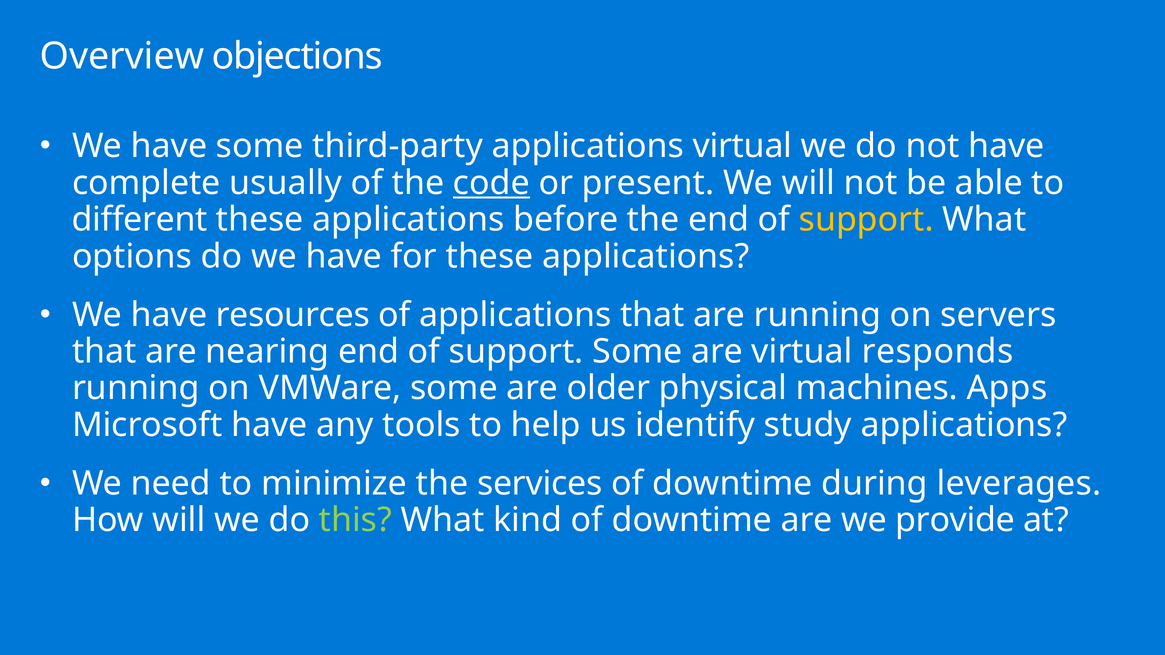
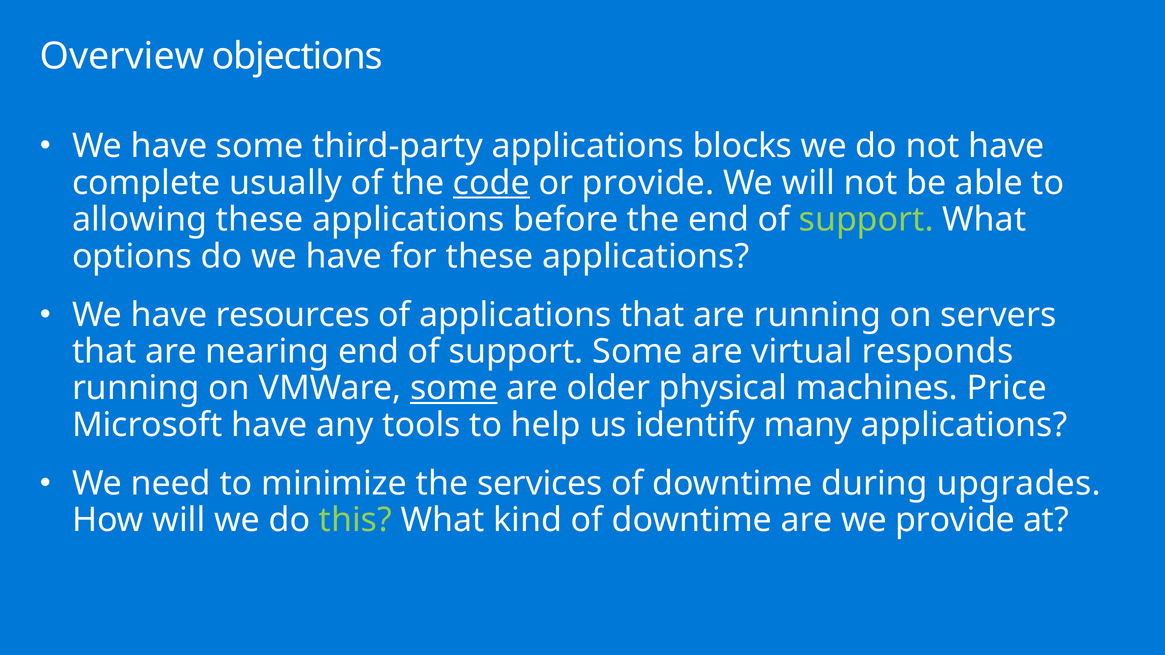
applications virtual: virtual -> blocks
or present: present -> provide
different: different -> allowing
support at (866, 220) colour: yellow -> light green
some at (454, 388) underline: none -> present
Apps: Apps -> Price
study: study -> many
leverages: leverages -> upgrades
